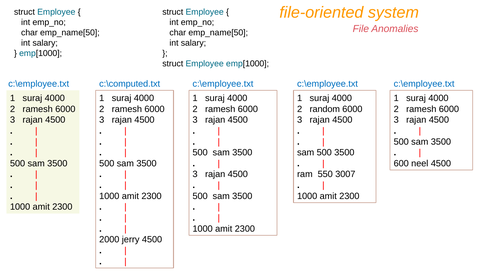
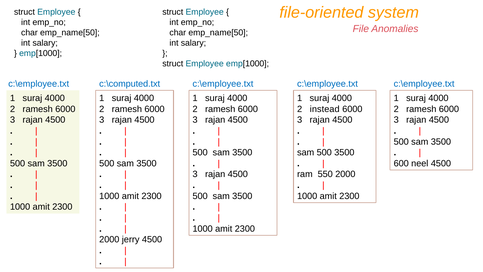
random: random -> instead
550 3007: 3007 -> 2000
